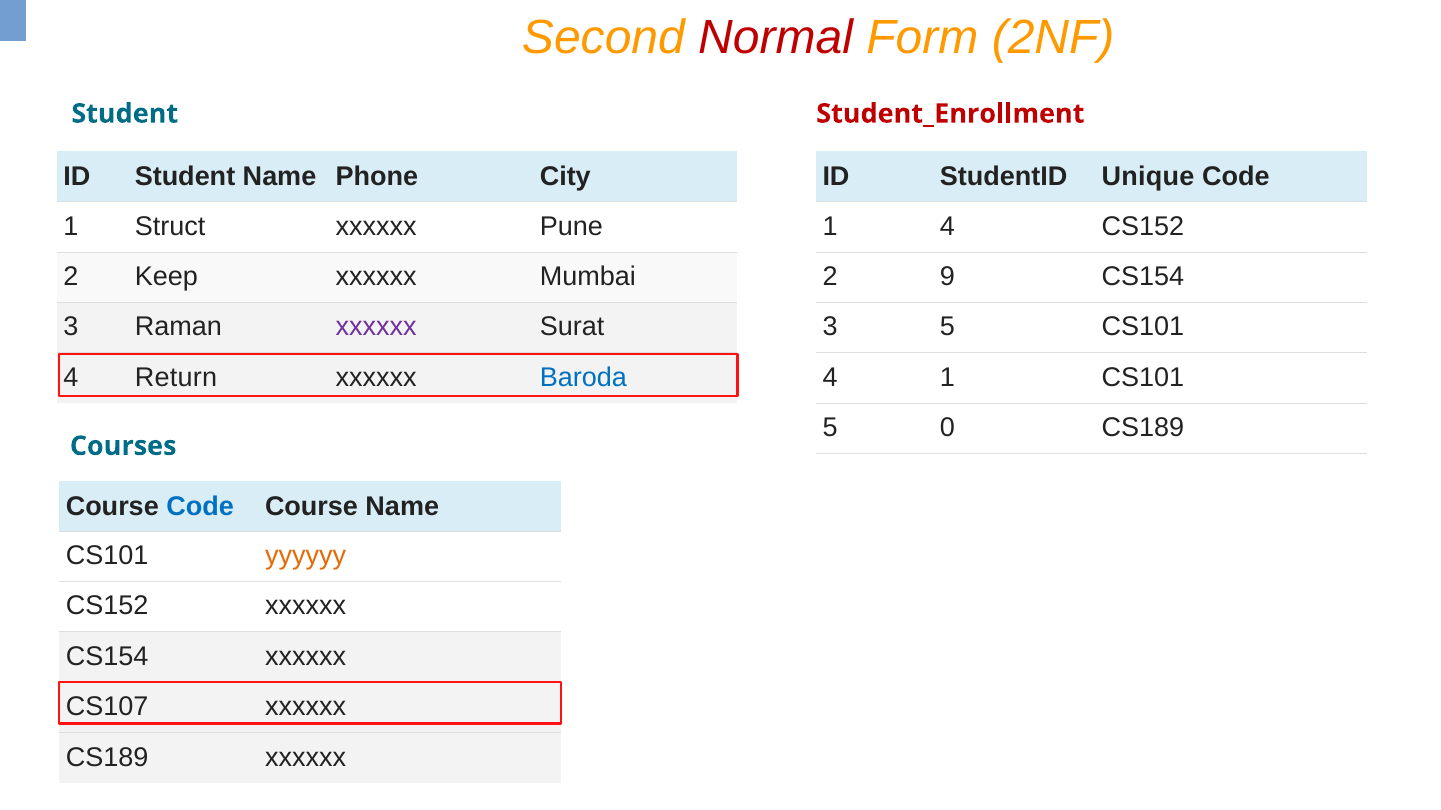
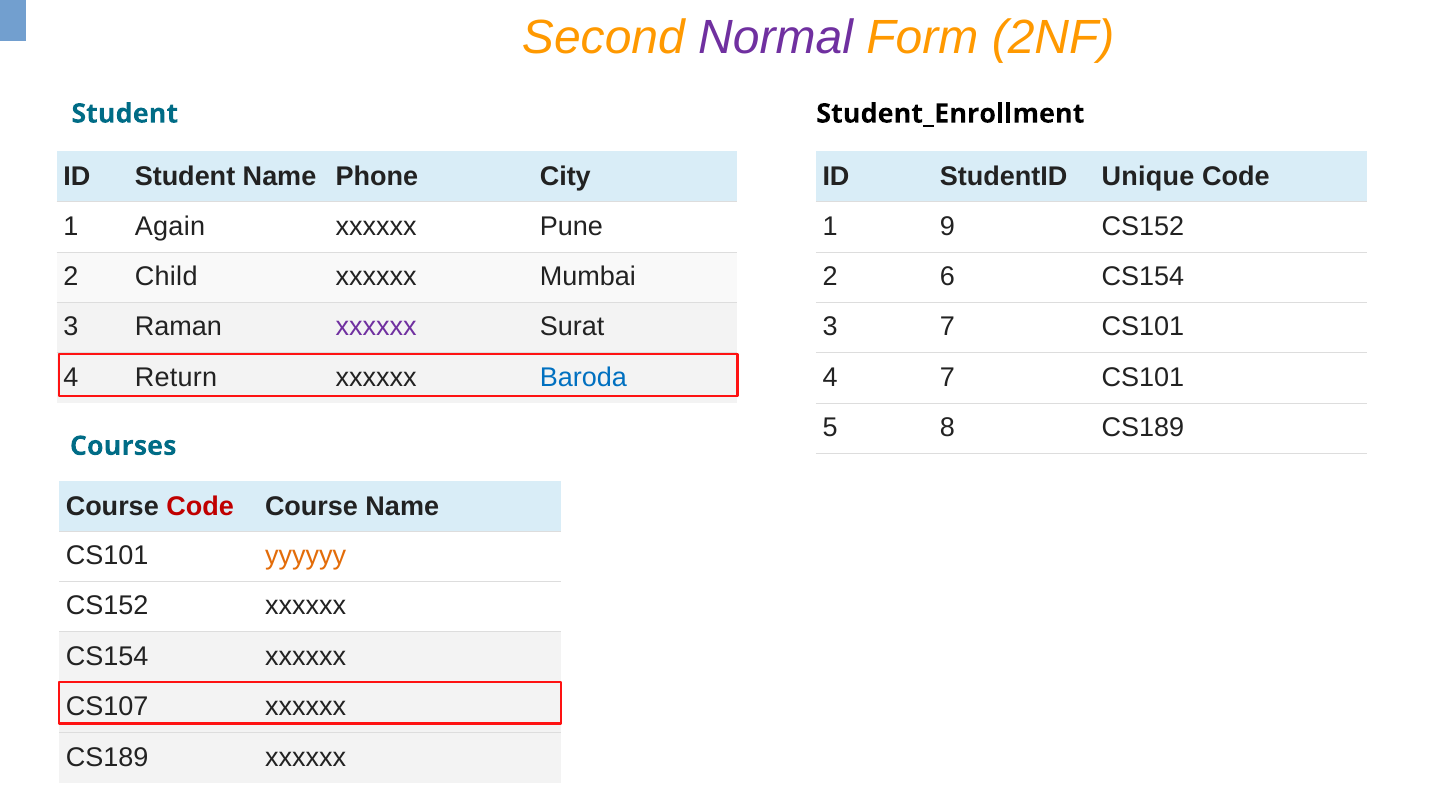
Normal colour: red -> purple
Student_Enrollment colour: red -> black
Struct: Struct -> Again
1 4: 4 -> 9
Keep: Keep -> Child
9: 9 -> 6
3 5: 5 -> 7
4 1: 1 -> 7
0: 0 -> 8
Code at (200, 507) colour: blue -> red
